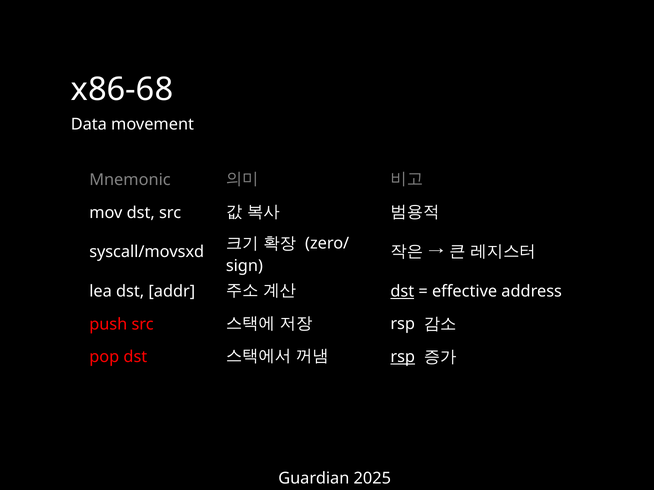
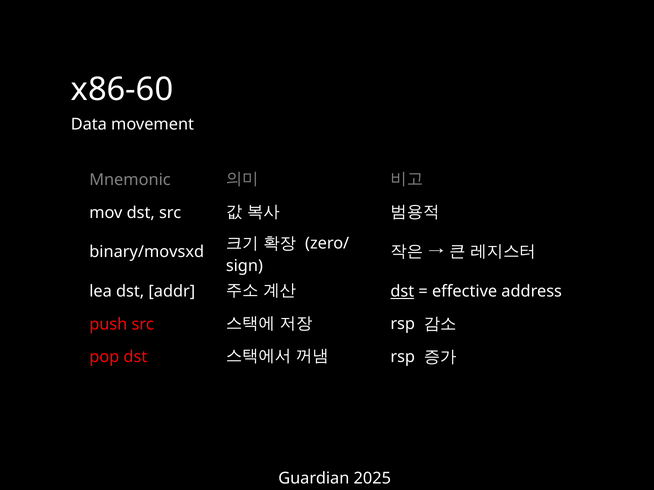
x86-68: x86-68 -> x86-60
syscall/movsxd: syscall/movsxd -> binary/movsxd
rsp at (403, 357) underline: present -> none
